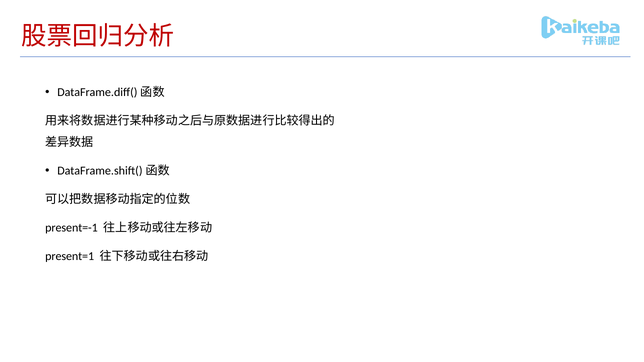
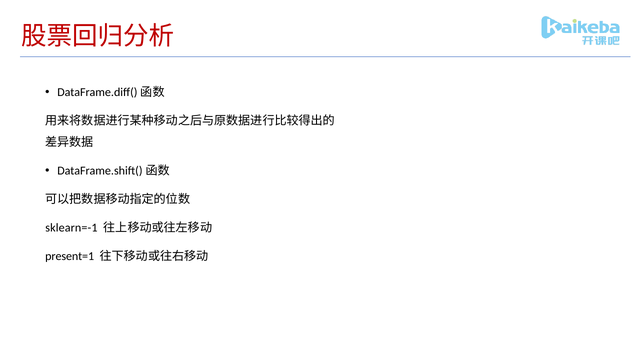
present=-1: present=-1 -> sklearn=-1
